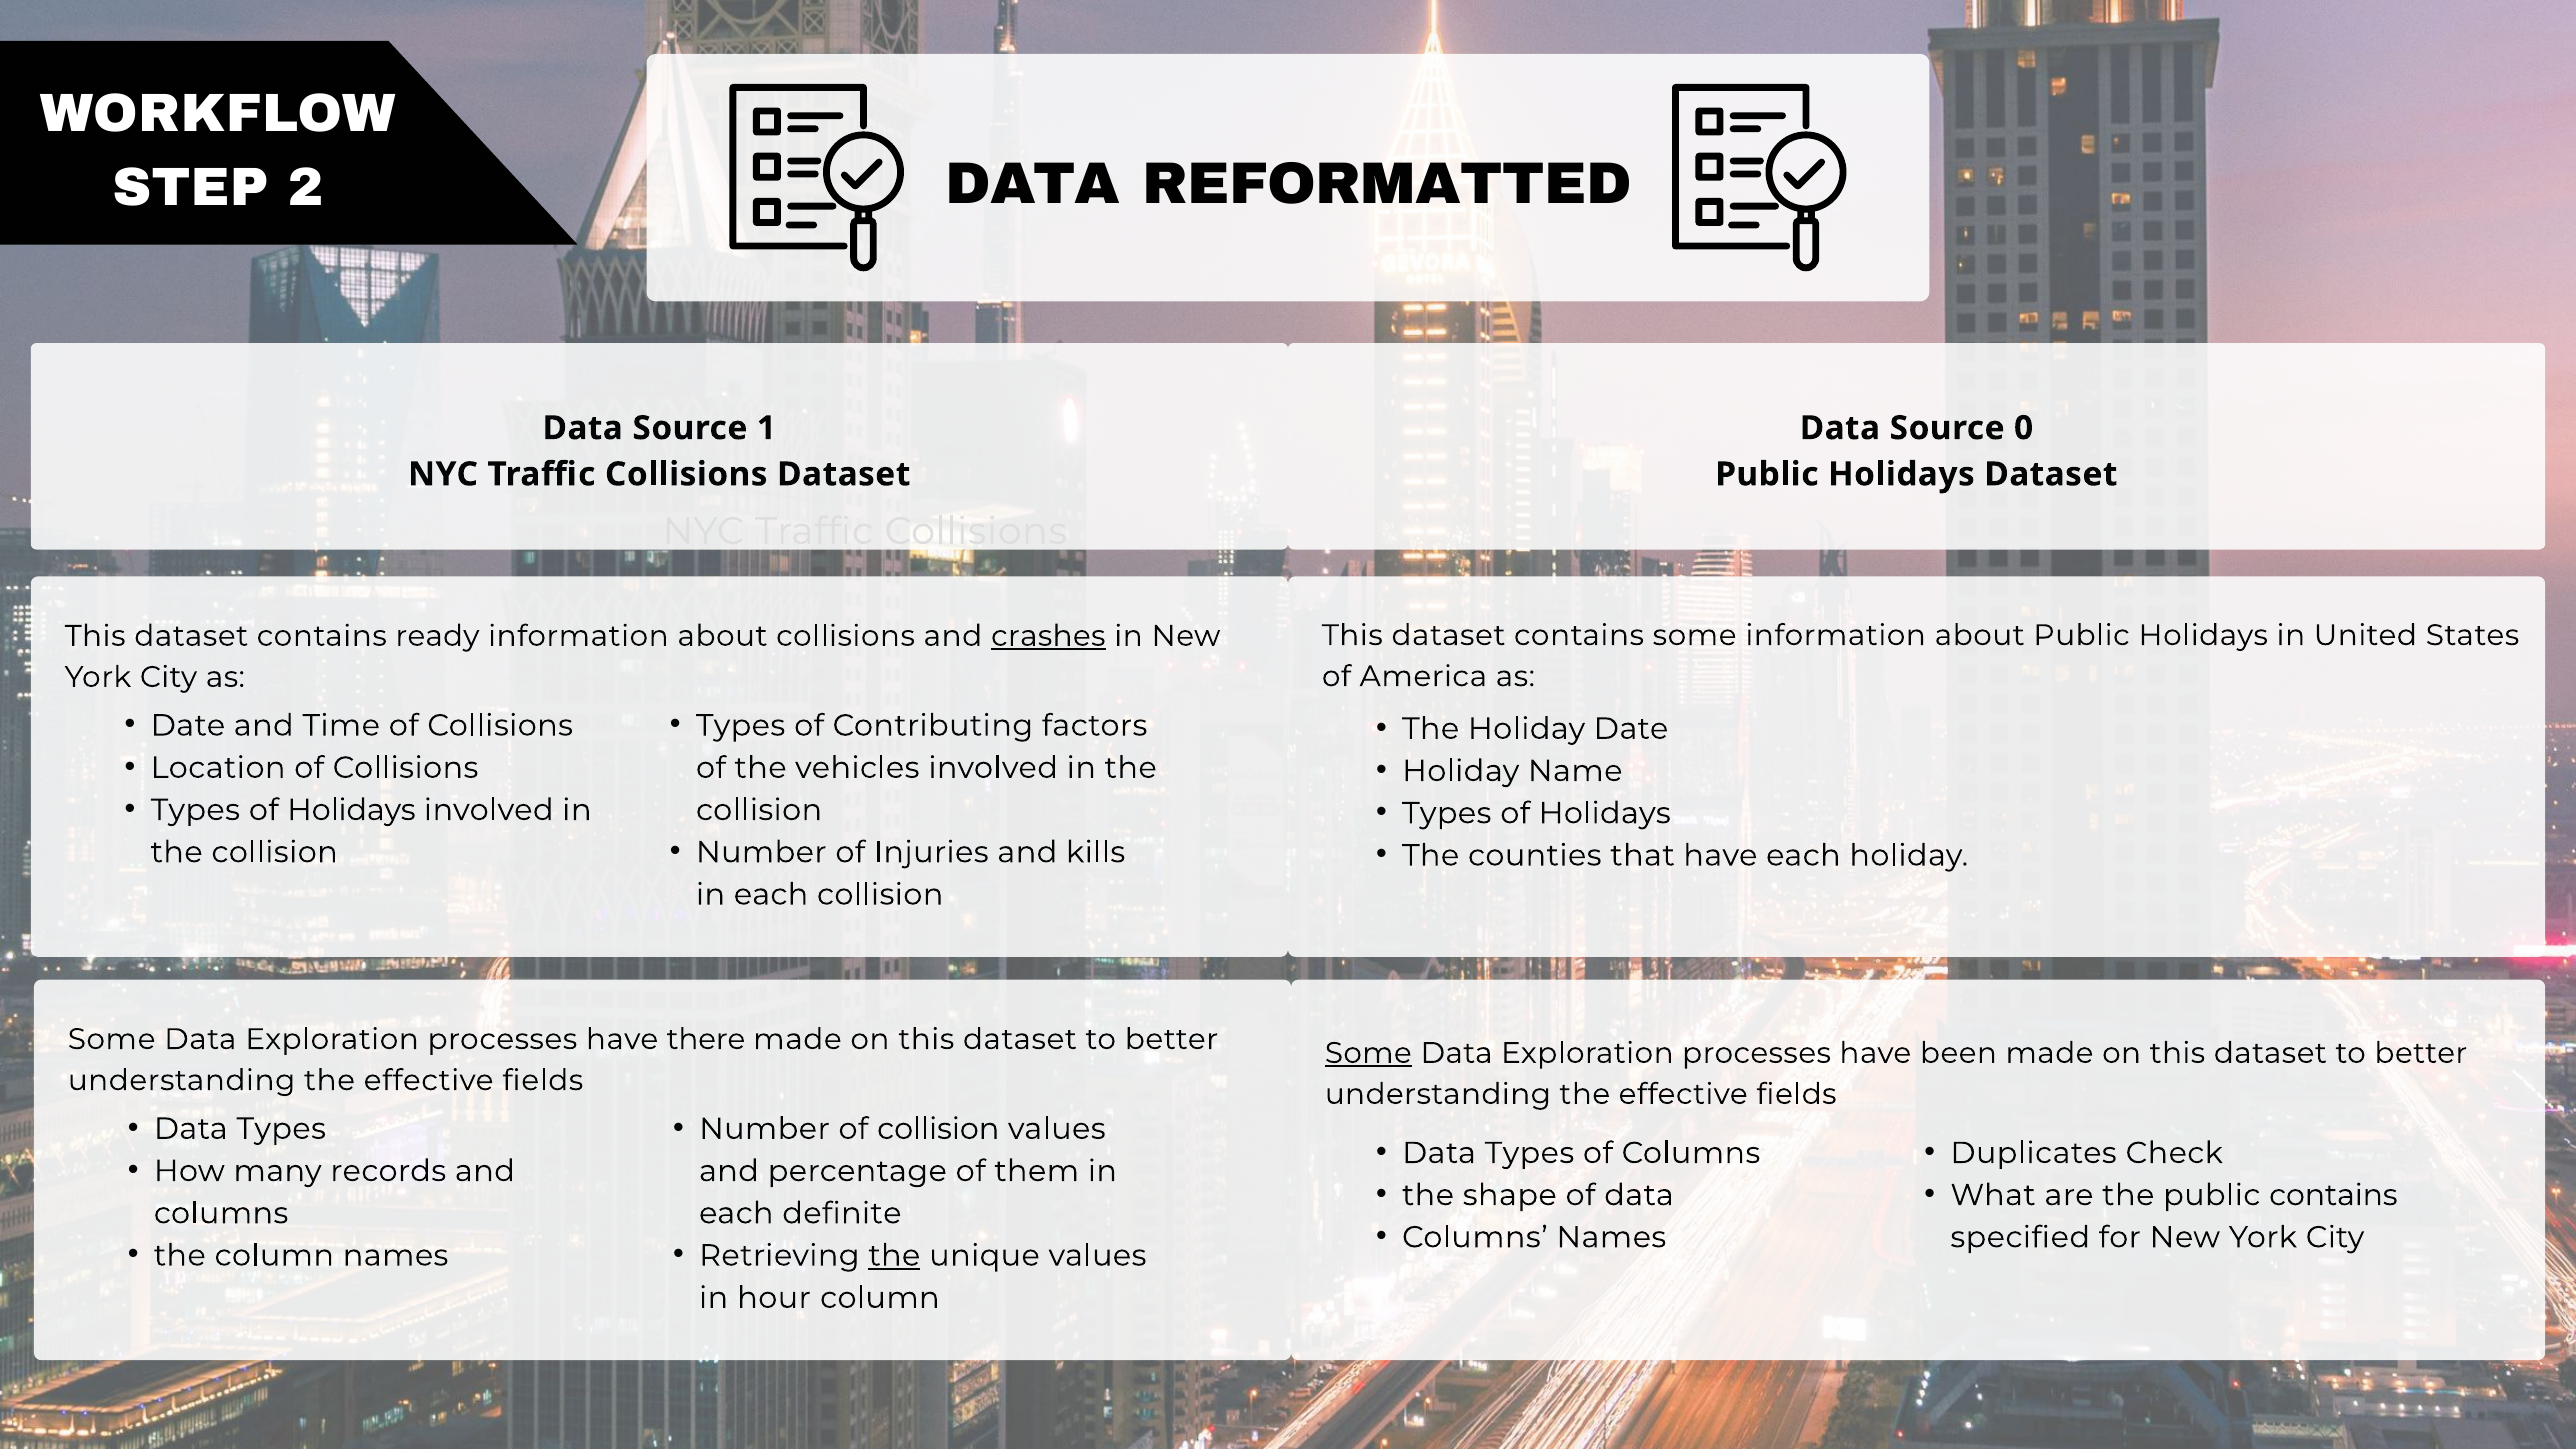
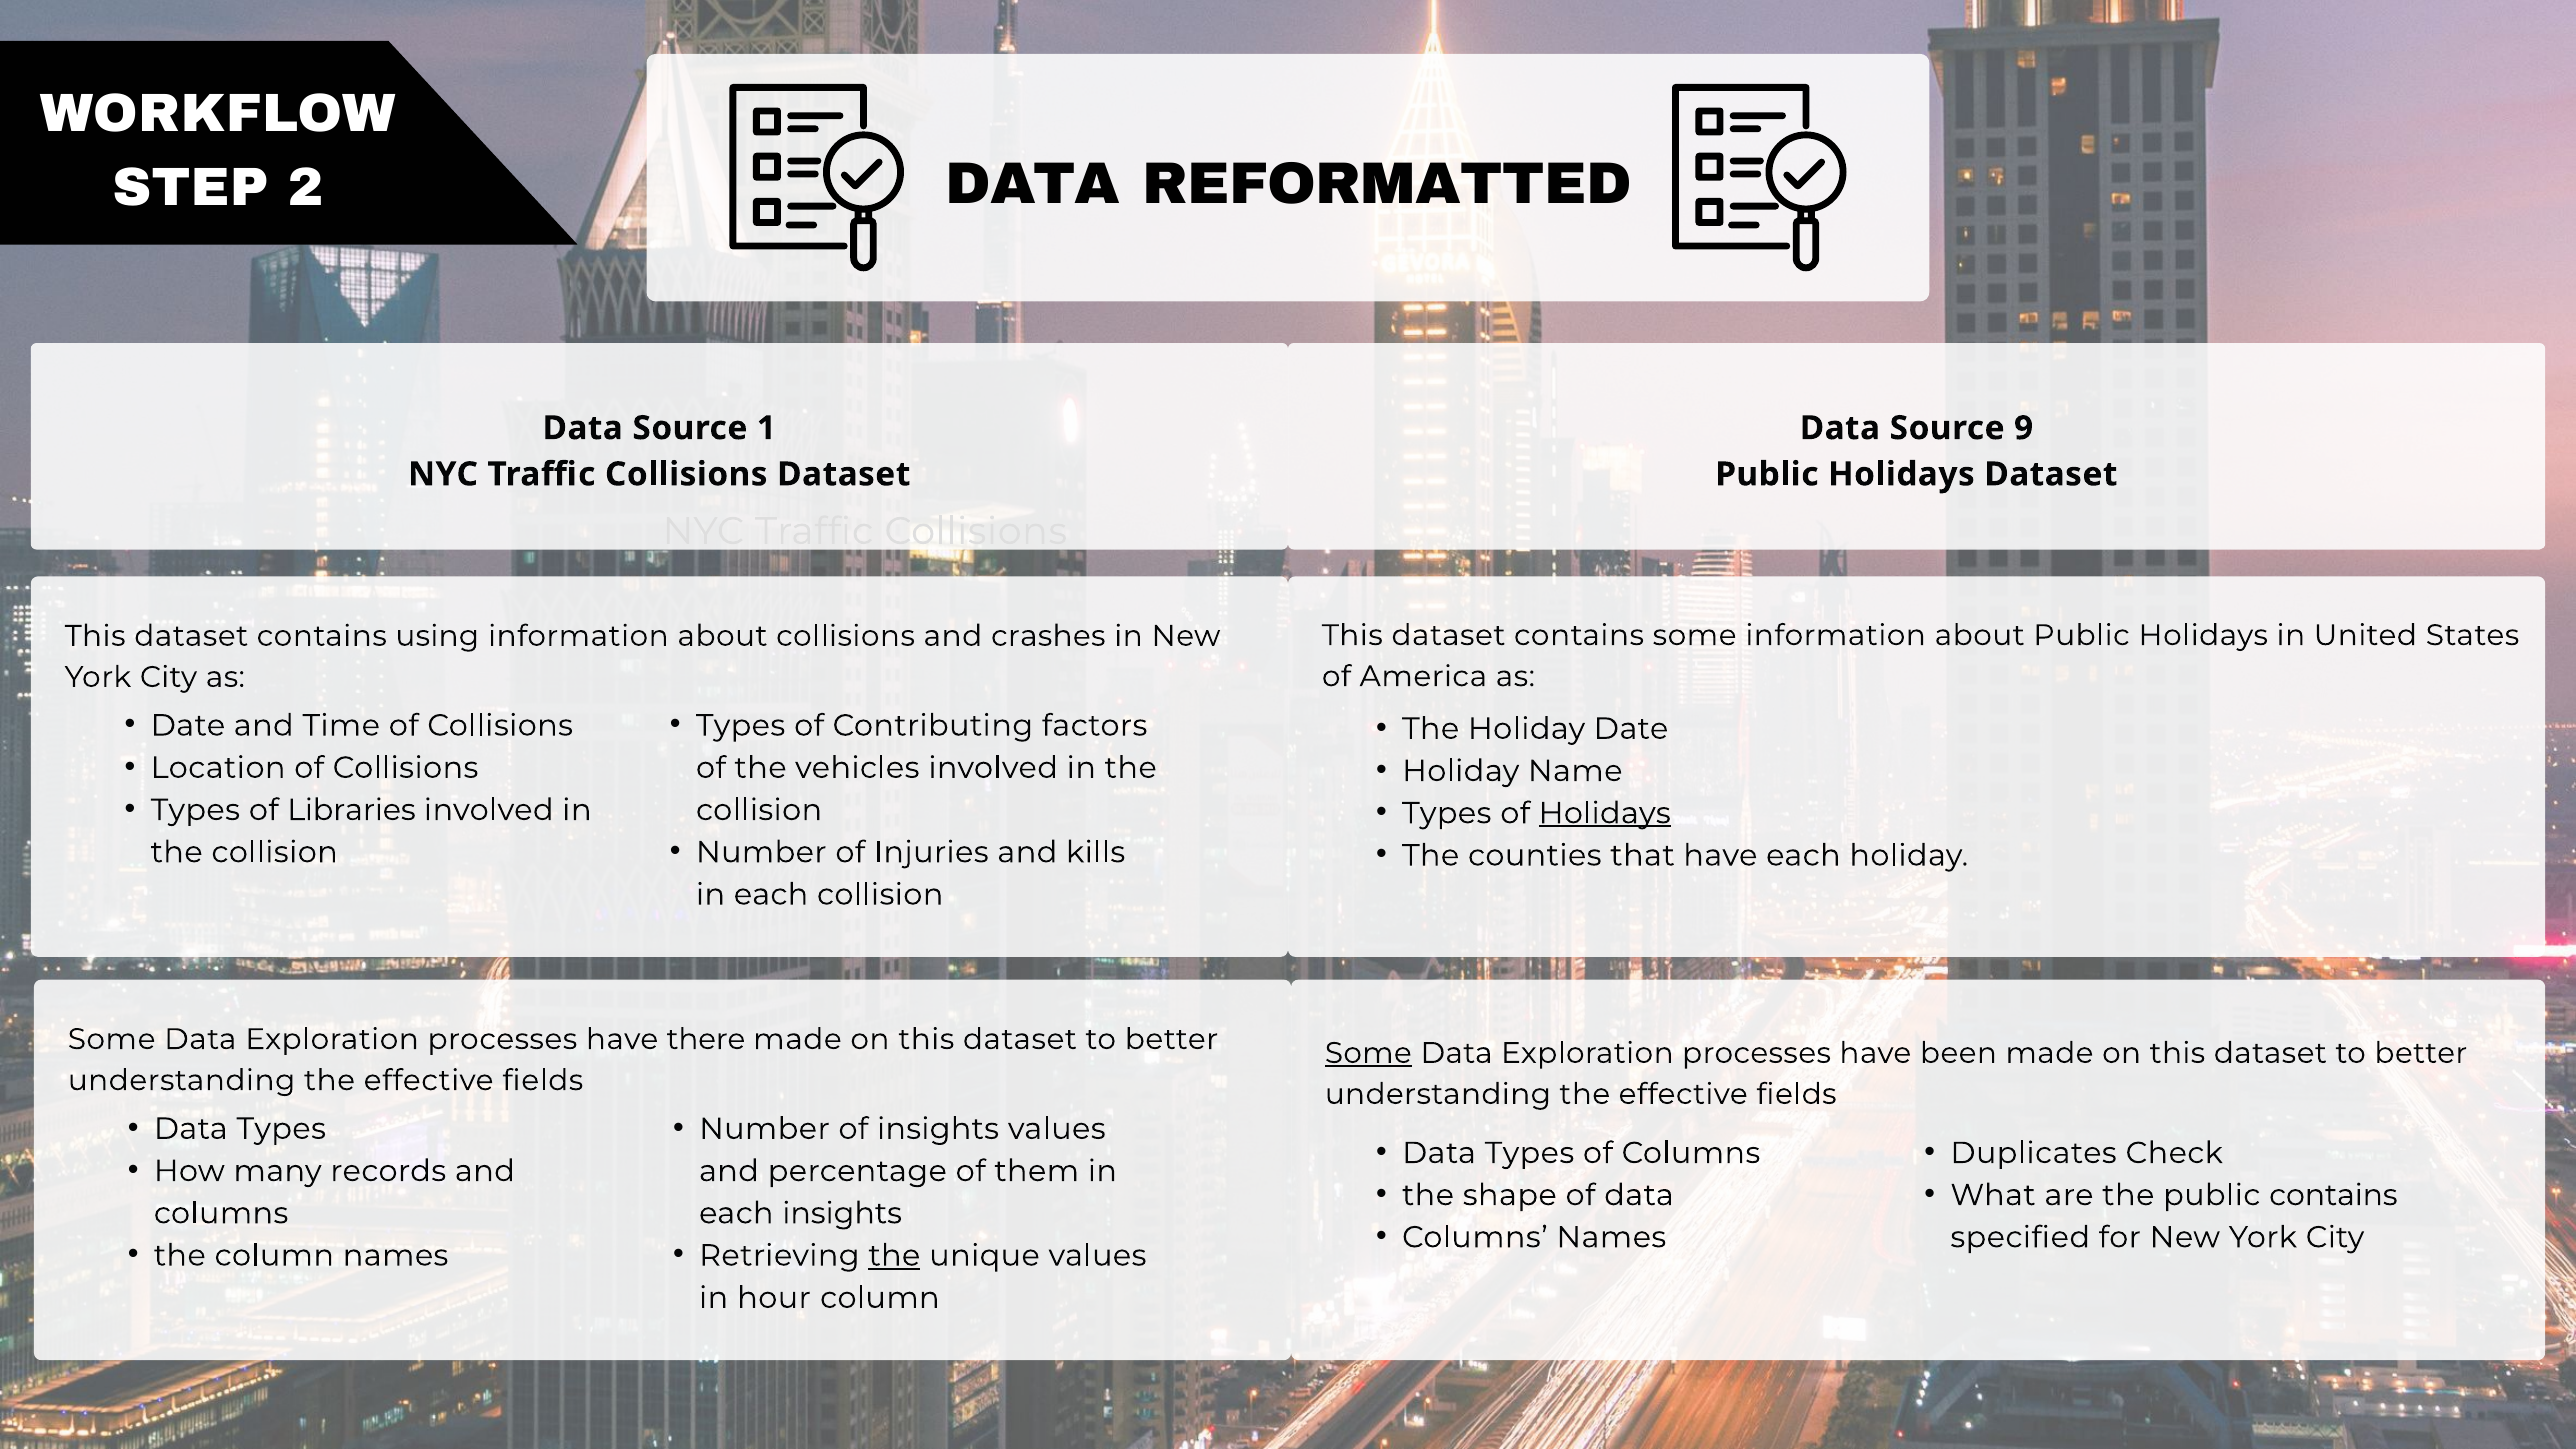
0: 0 -> 9
ready: ready -> using
crashes underline: present -> none
Holidays at (351, 810): Holidays -> Libraries
Holidays at (1605, 813) underline: none -> present
of collision: collision -> insights
each definite: definite -> insights
